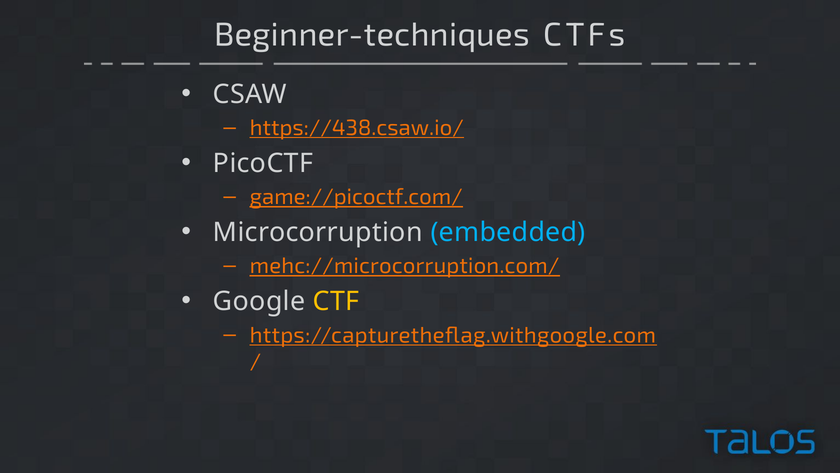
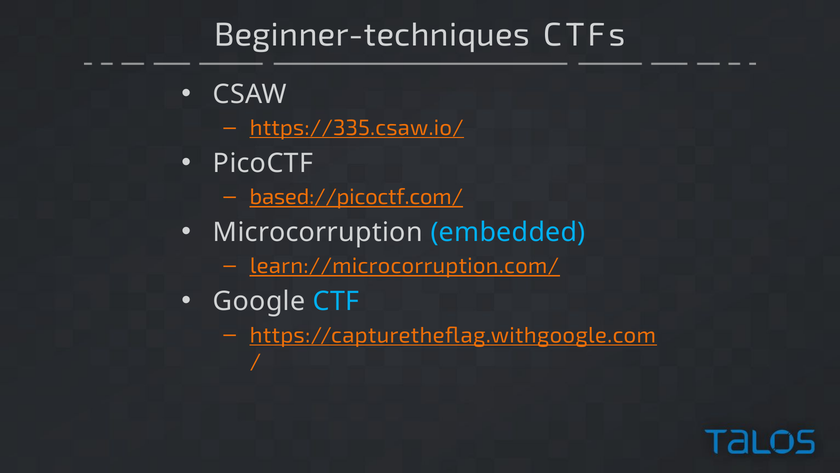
https://438.csaw.io/: https://438.csaw.io/ -> https://335.csaw.io/
game://picoctf.com/: game://picoctf.com/ -> based://picoctf.com/
mehc://microcorruption.com/: mehc://microcorruption.com/ -> learn://microcorruption.com/
CTF colour: yellow -> light blue
